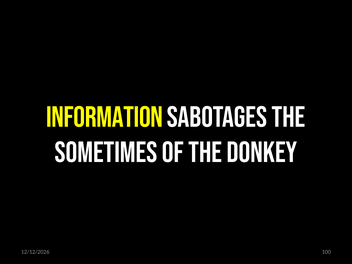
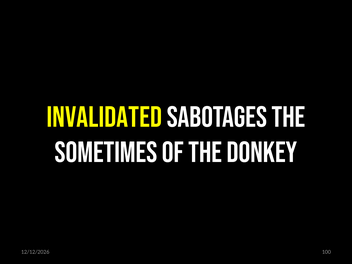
INFORMATION: INFORMATION -> INVALIDATED
